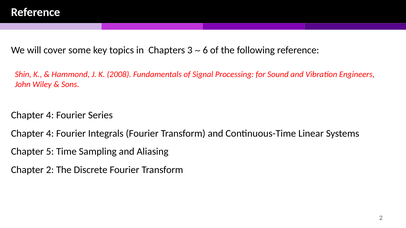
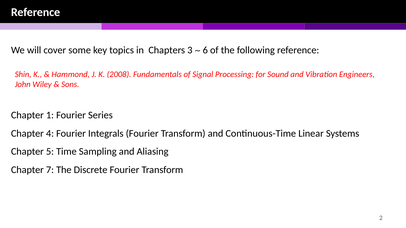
4 at (50, 115): 4 -> 1
Chapter 2: 2 -> 7
